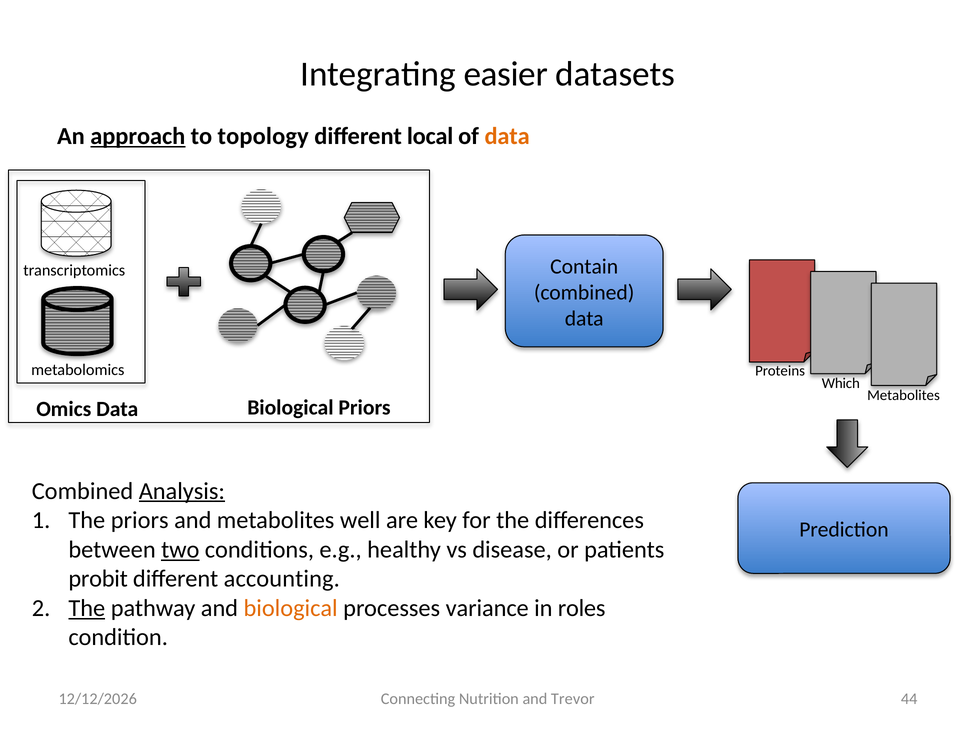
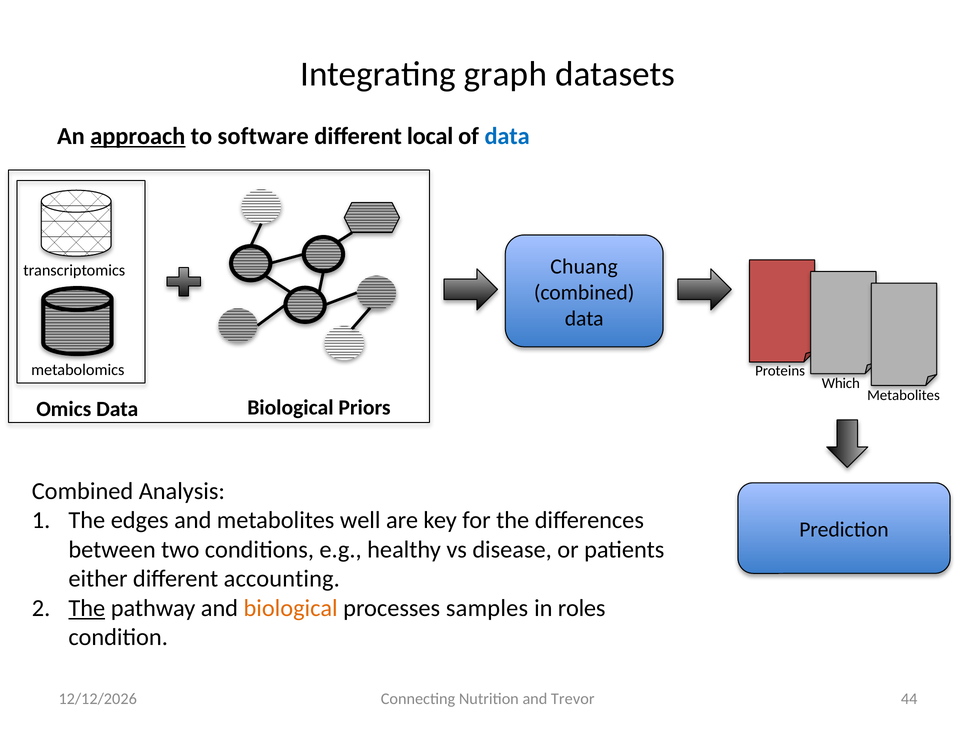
easier: easier -> graph
topology: topology -> software
data at (507, 136) colour: orange -> blue
Contain: Contain -> Chuang
Analysis underline: present -> none
The priors: priors -> edges
two underline: present -> none
probit: probit -> either
variance: variance -> samples
